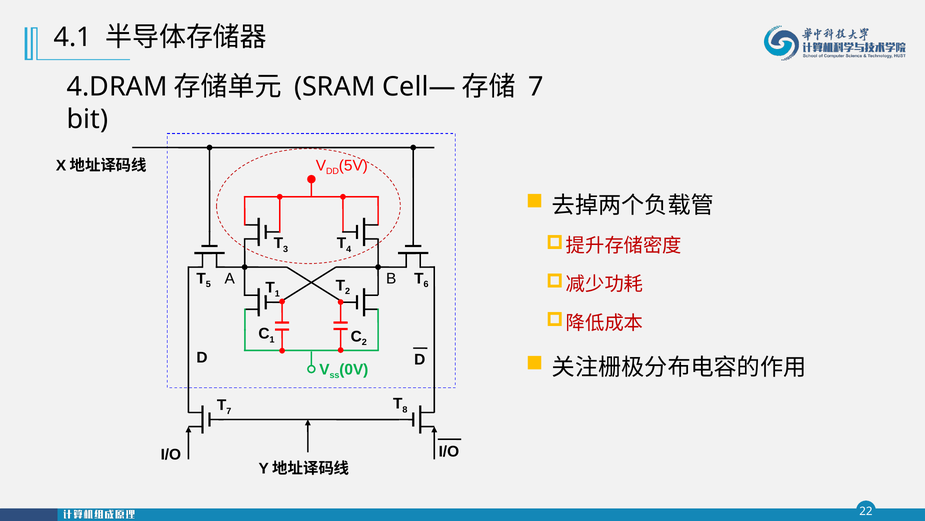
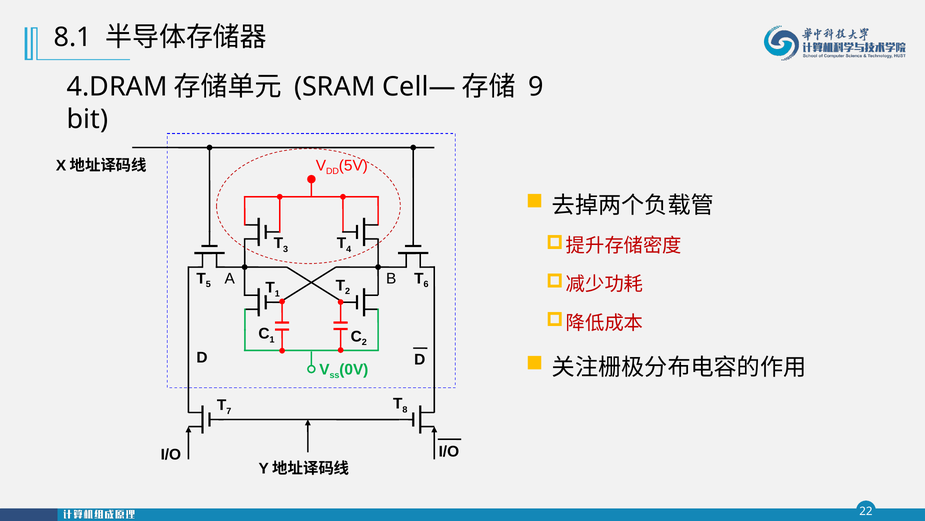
4.1: 4.1 -> 8.1
7 at (536, 87): 7 -> 9
